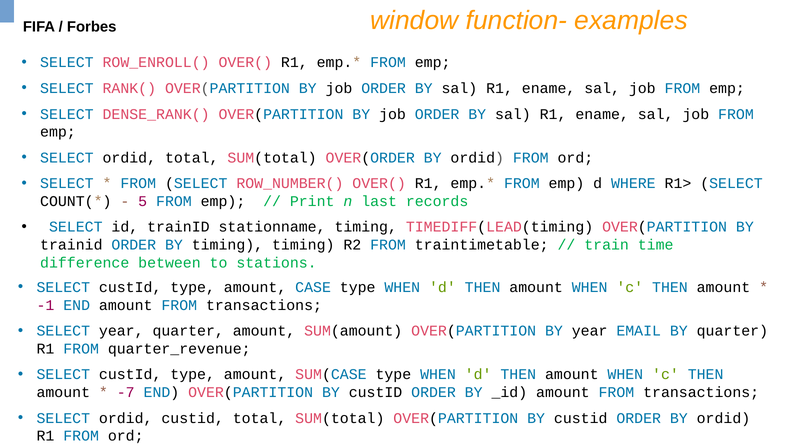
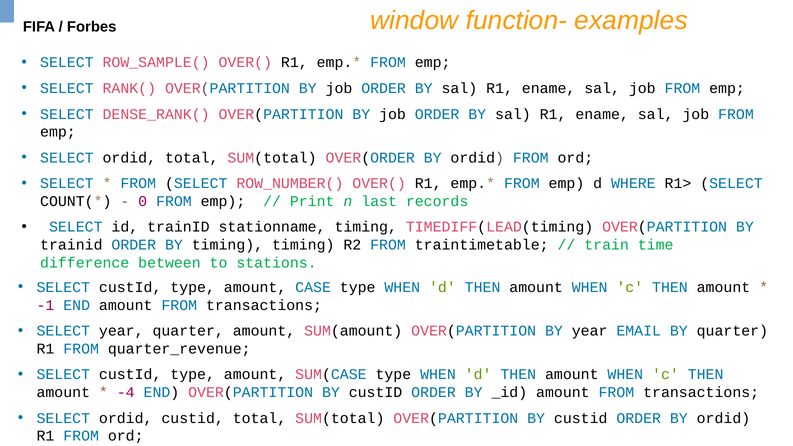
ROW_ENROLL(: ROW_ENROLL( -> ROW_SAMPLE(
5: 5 -> 0
-7: -7 -> -4
